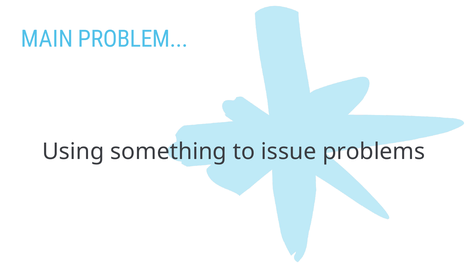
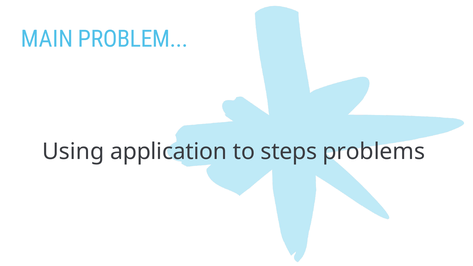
something: something -> application
issue: issue -> steps
